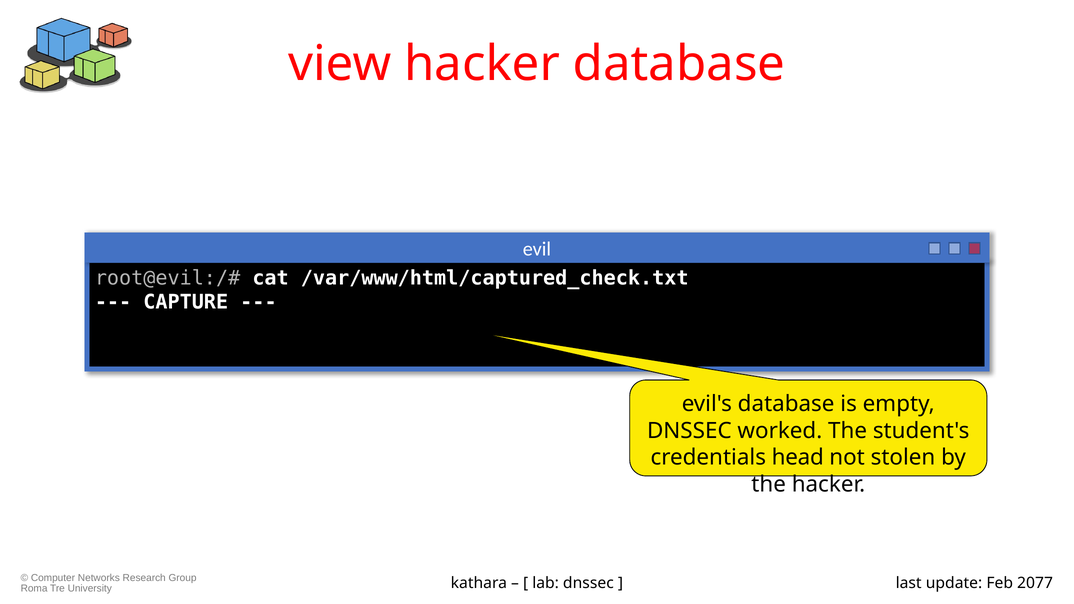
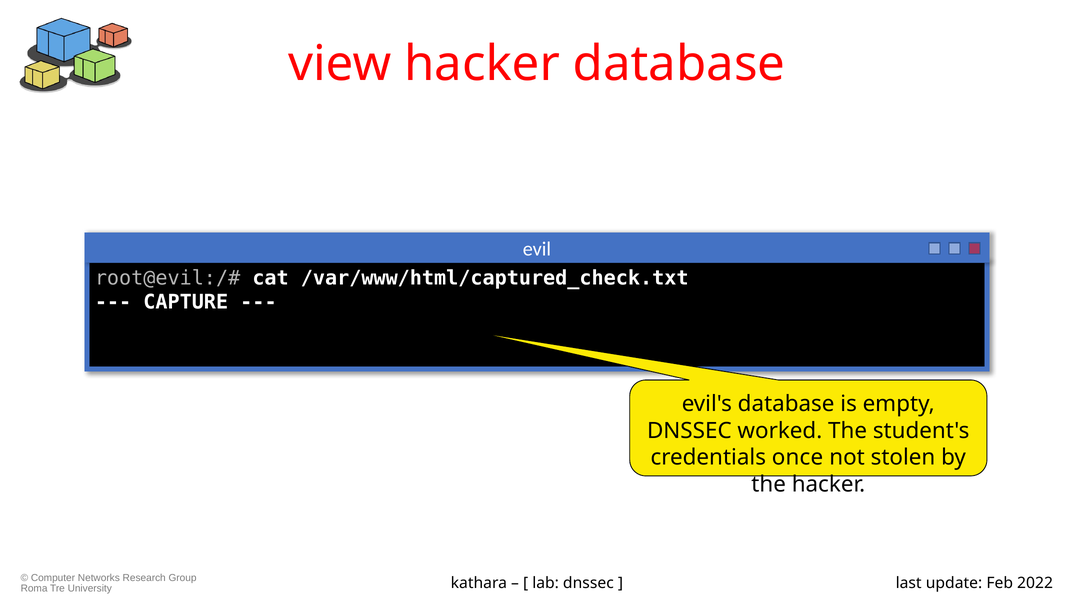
head: head -> once
2077: 2077 -> 2022
